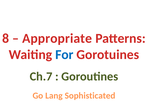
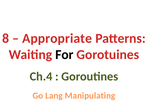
For colour: blue -> black
Ch.7: Ch.7 -> Ch.4
Sophisticated: Sophisticated -> Manipulating
